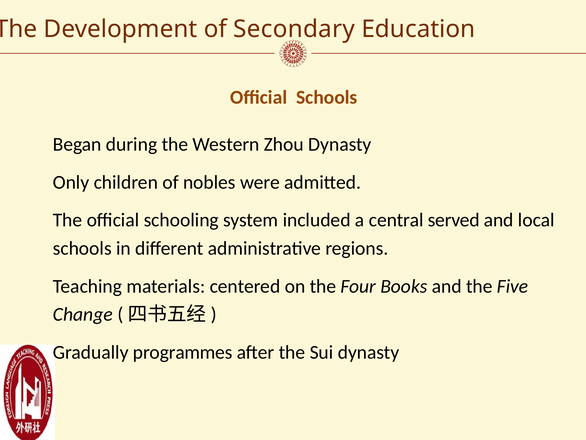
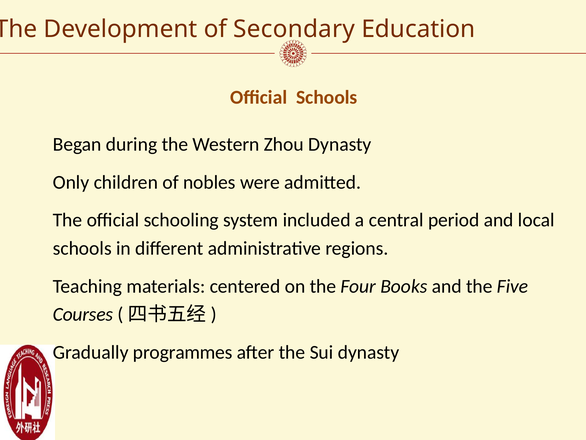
served: served -> period
Change: Change -> Courses
